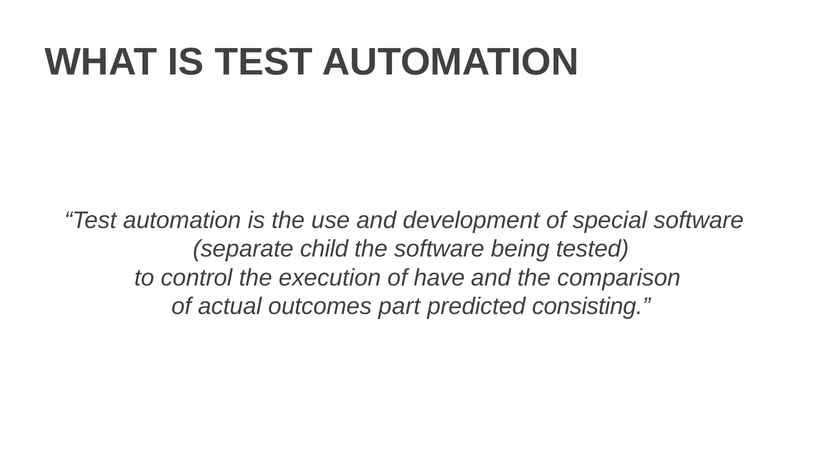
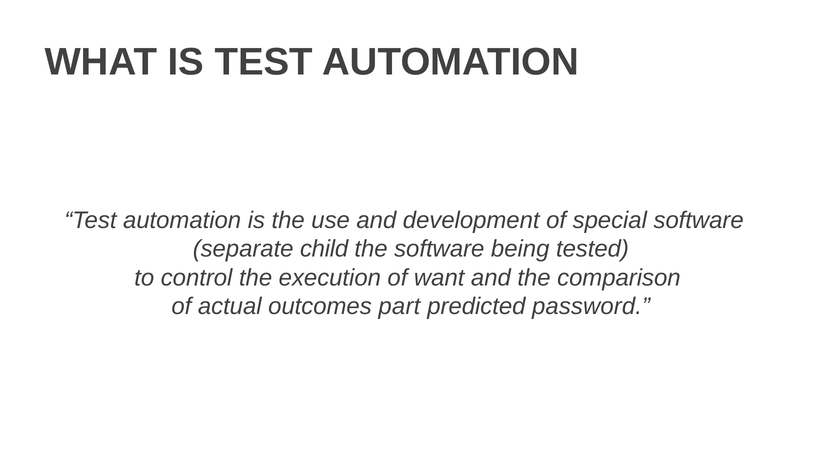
have: have -> want
consisting: consisting -> password
